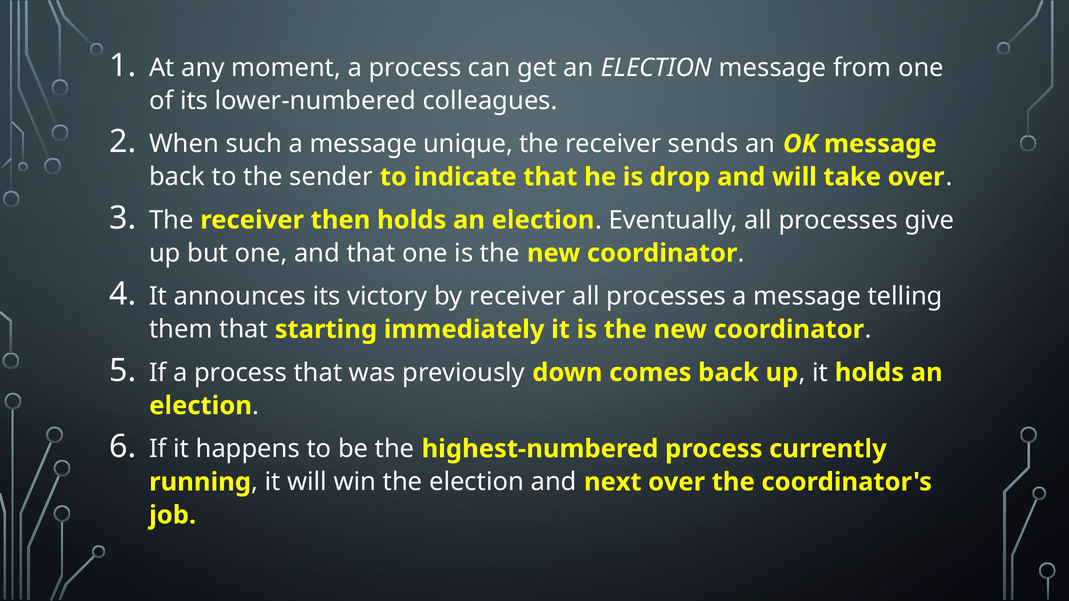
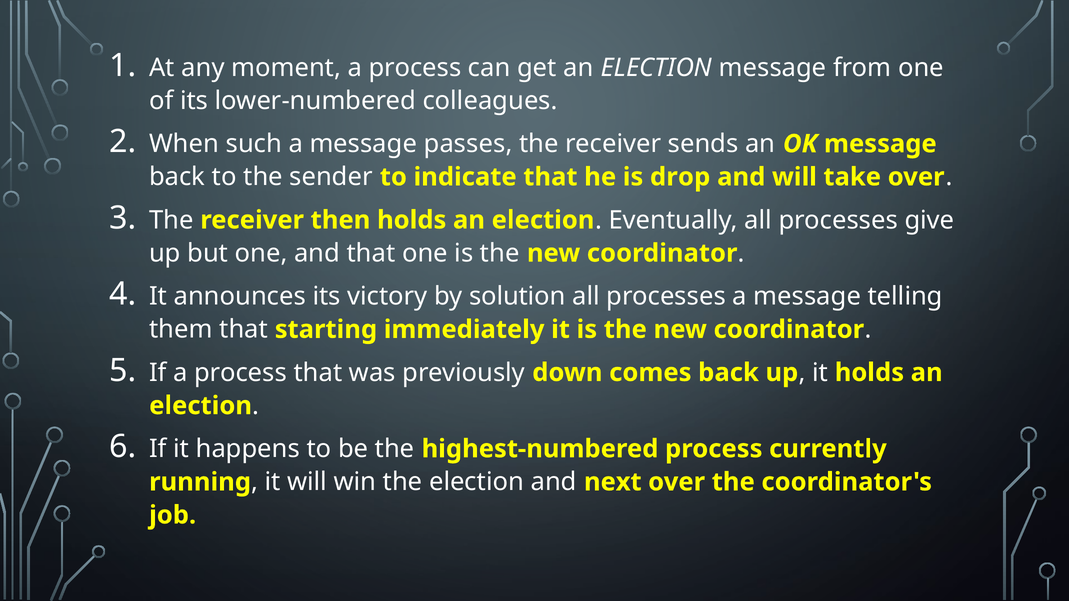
unique: unique -> passes
by receiver: receiver -> solution
